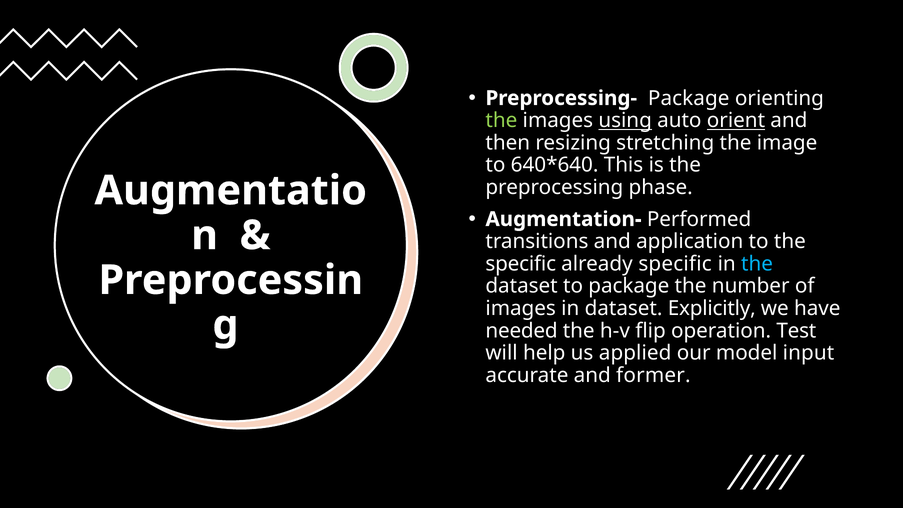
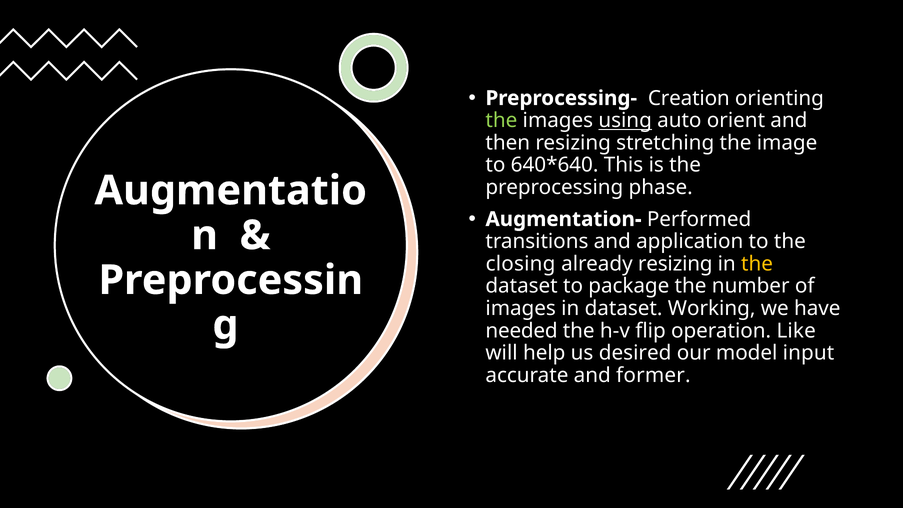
Preprocessing- Package: Package -> Creation
orient underline: present -> none
specific at (521, 264): specific -> closing
already specific: specific -> resizing
the at (757, 264) colour: light blue -> yellow
Explicitly: Explicitly -> Working
Test: Test -> Like
applied: applied -> desired
